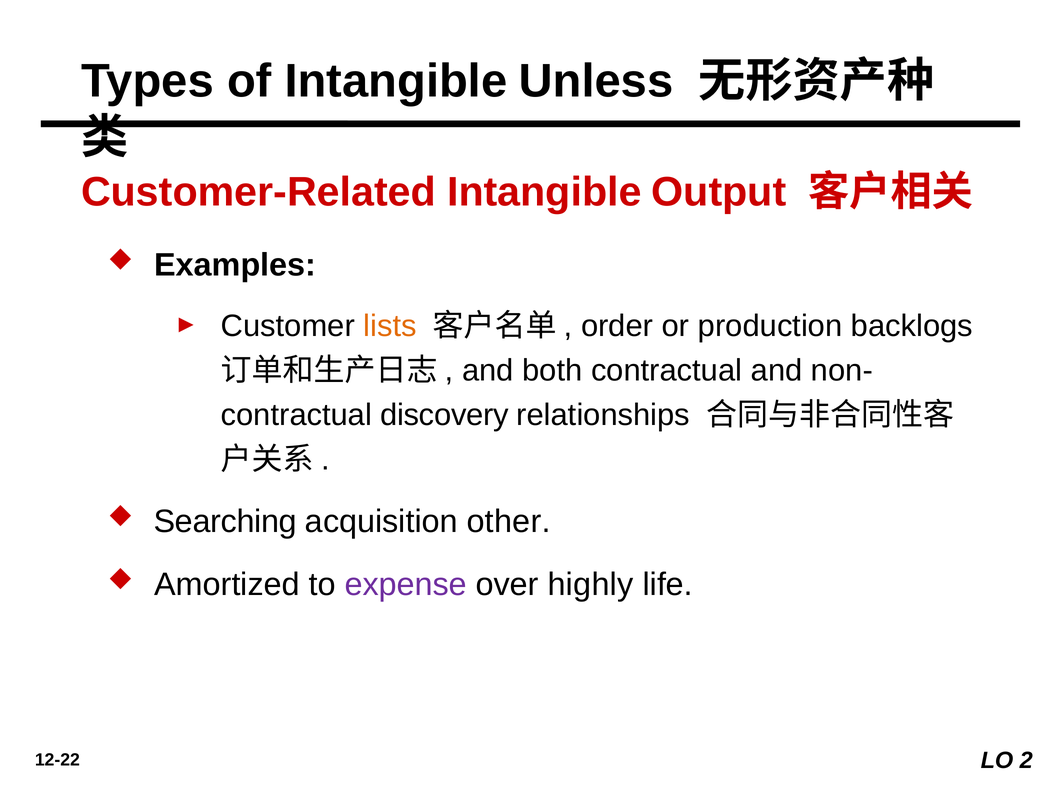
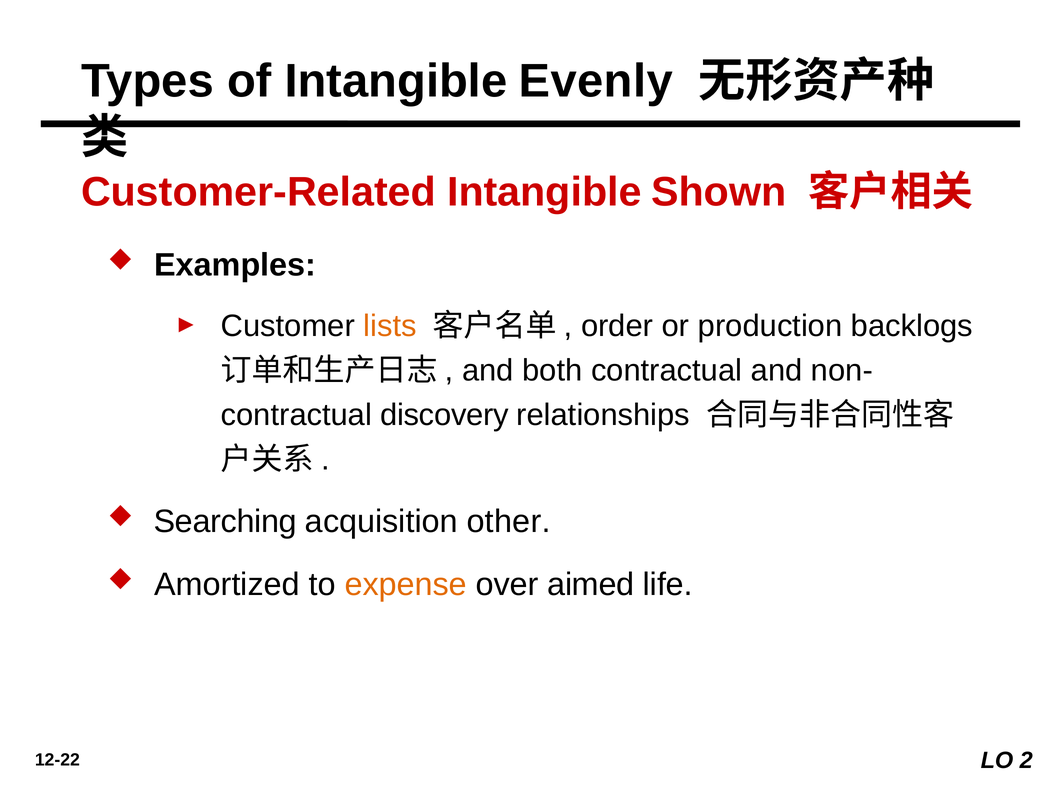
Unless: Unless -> Evenly
Output: Output -> Shown
expense colour: purple -> orange
highly: highly -> aimed
